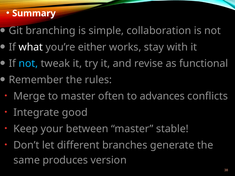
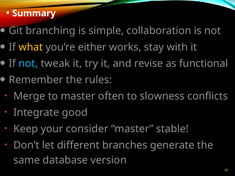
what colour: white -> yellow
advances: advances -> slowness
between: between -> consider
produces: produces -> database
